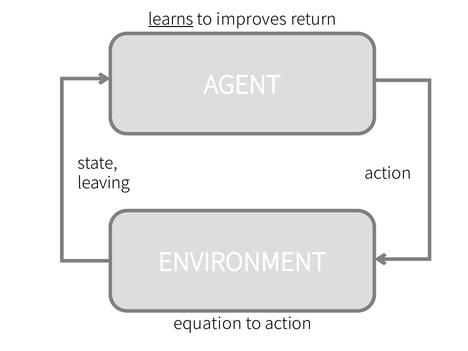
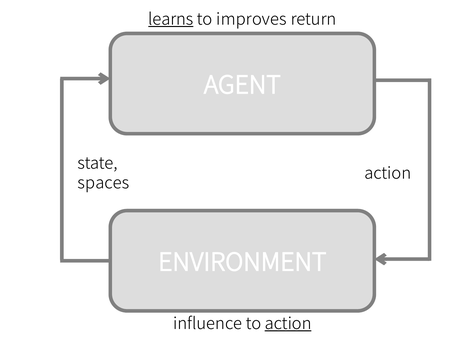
leaving: leaving -> spaces
equation: equation -> influence
action at (288, 324) underline: none -> present
